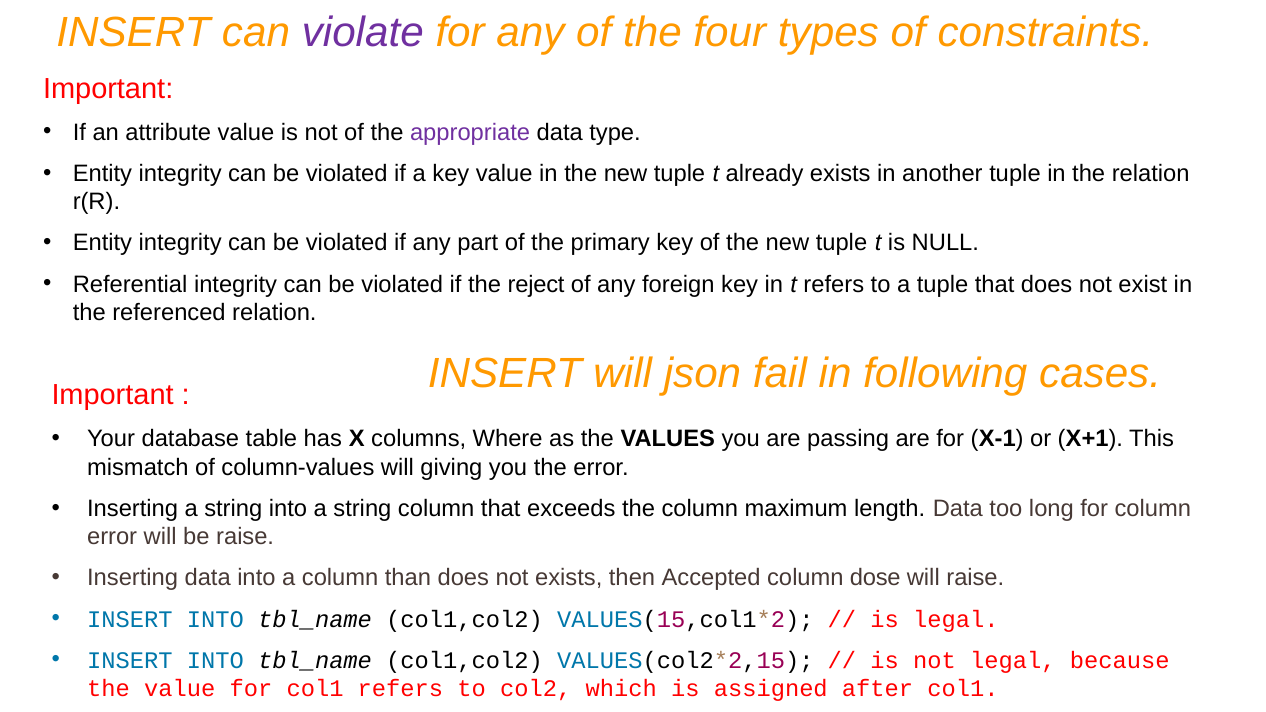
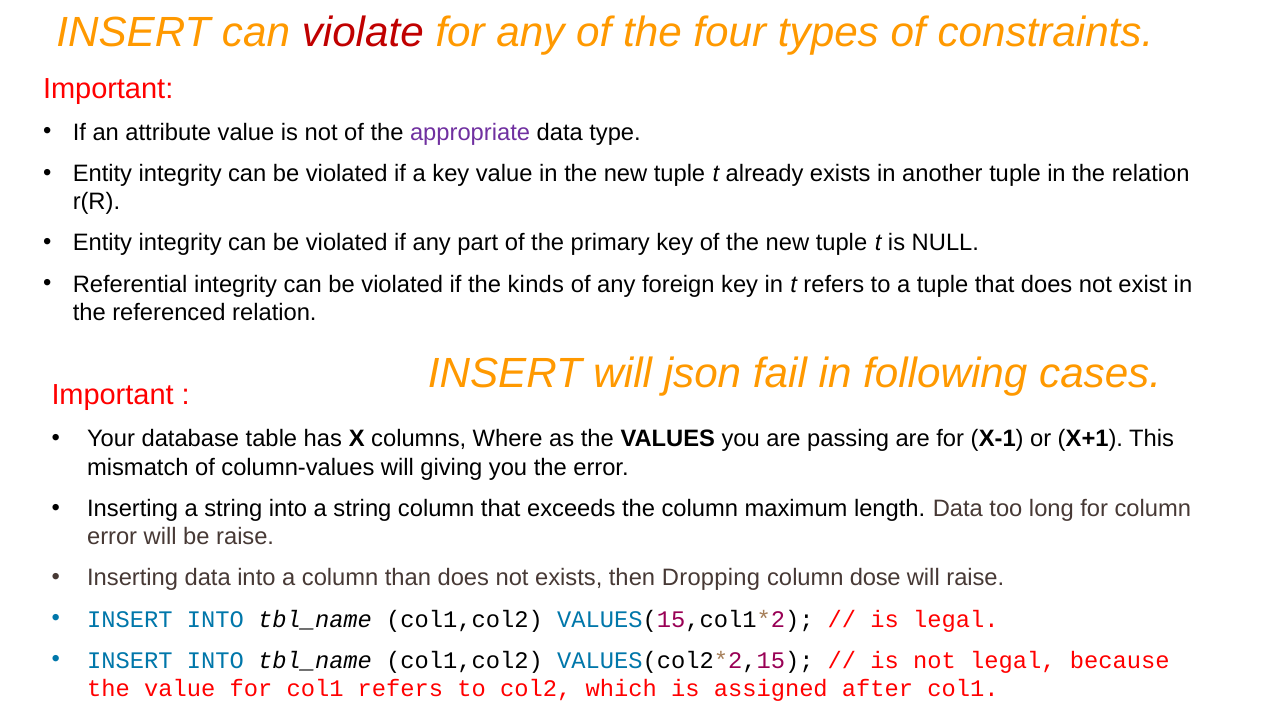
violate colour: purple -> red
reject: reject -> kinds
Accepted: Accepted -> Dropping
